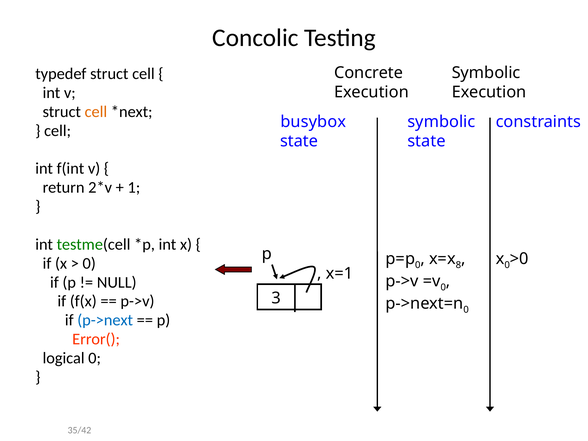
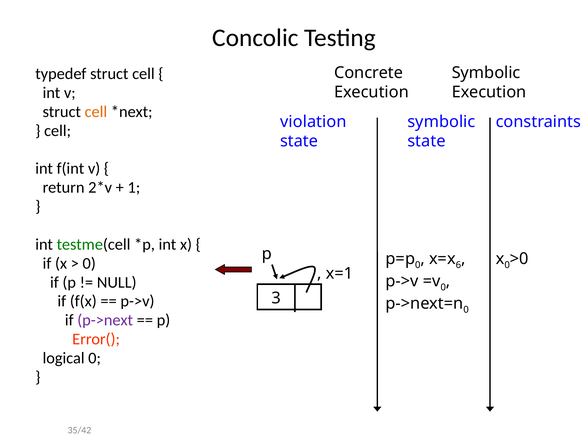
busybox: busybox -> violation
8: 8 -> 6
p->next colour: blue -> purple
